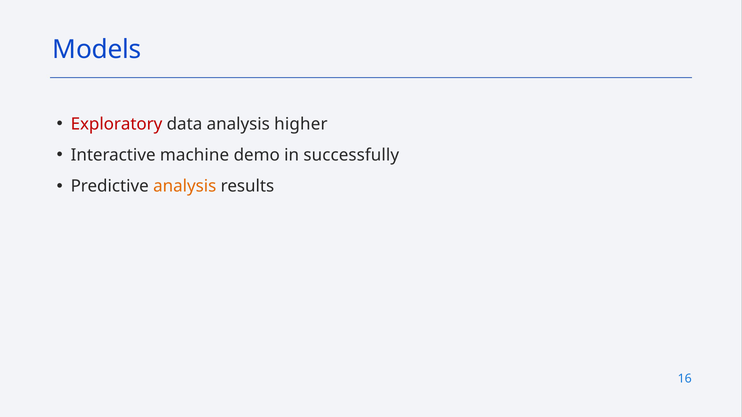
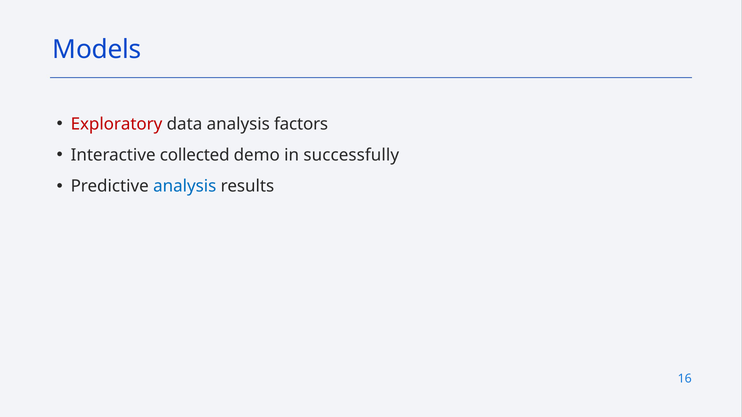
higher: higher -> factors
machine: machine -> collected
analysis at (185, 187) colour: orange -> blue
